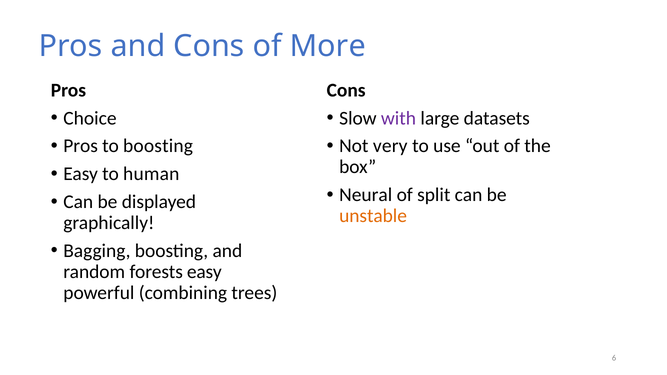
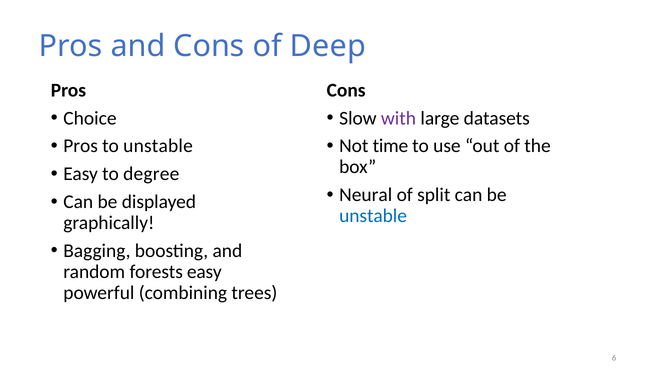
More: More -> Deep
to boosting: boosting -> unstable
very: very -> time
human: human -> degree
unstable at (373, 216) colour: orange -> blue
